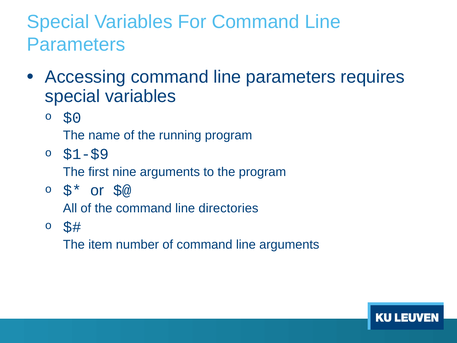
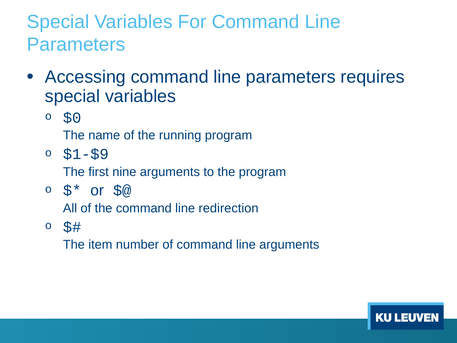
directories: directories -> redirection
